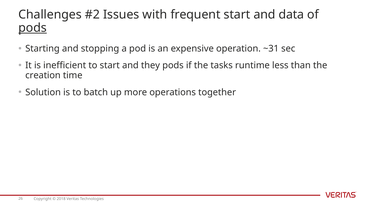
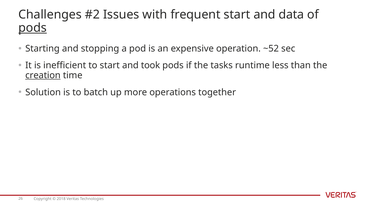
~31: ~31 -> ~52
they: they -> took
creation underline: none -> present
